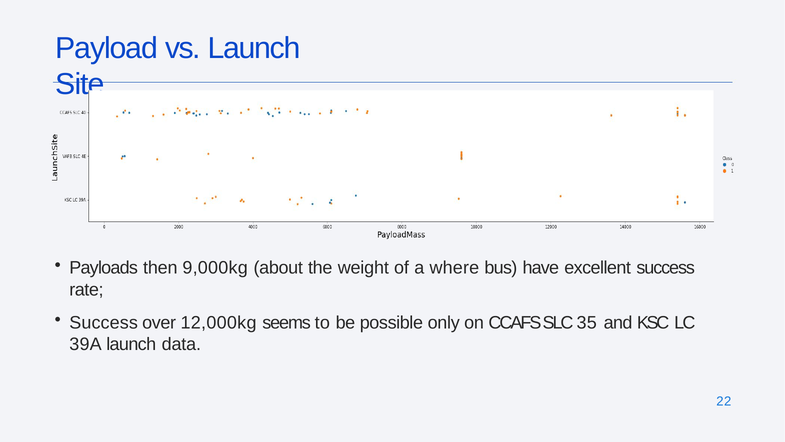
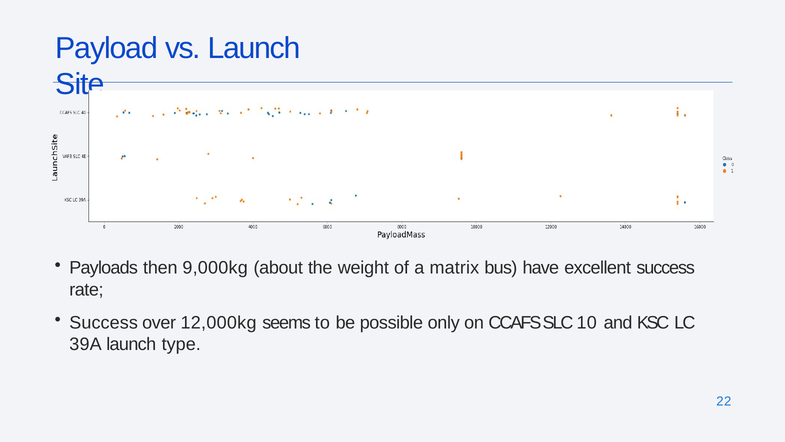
where: where -> matrix
35: 35 -> 10
data: data -> type
